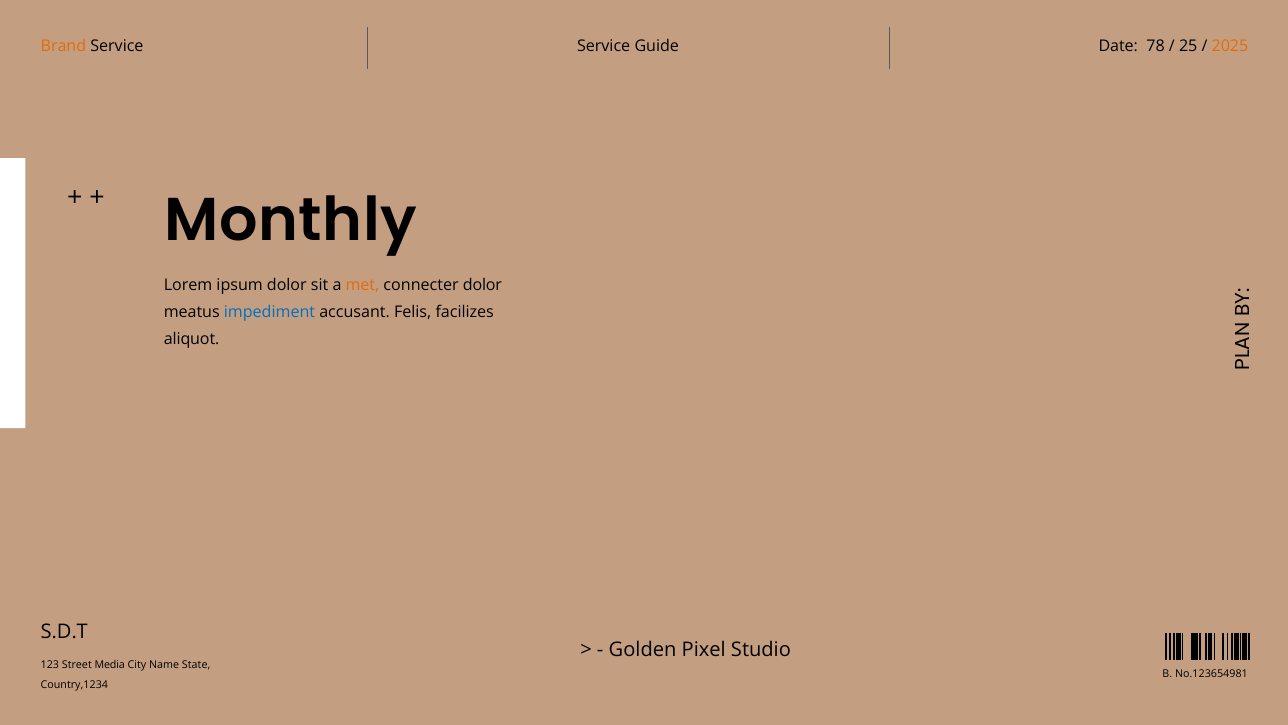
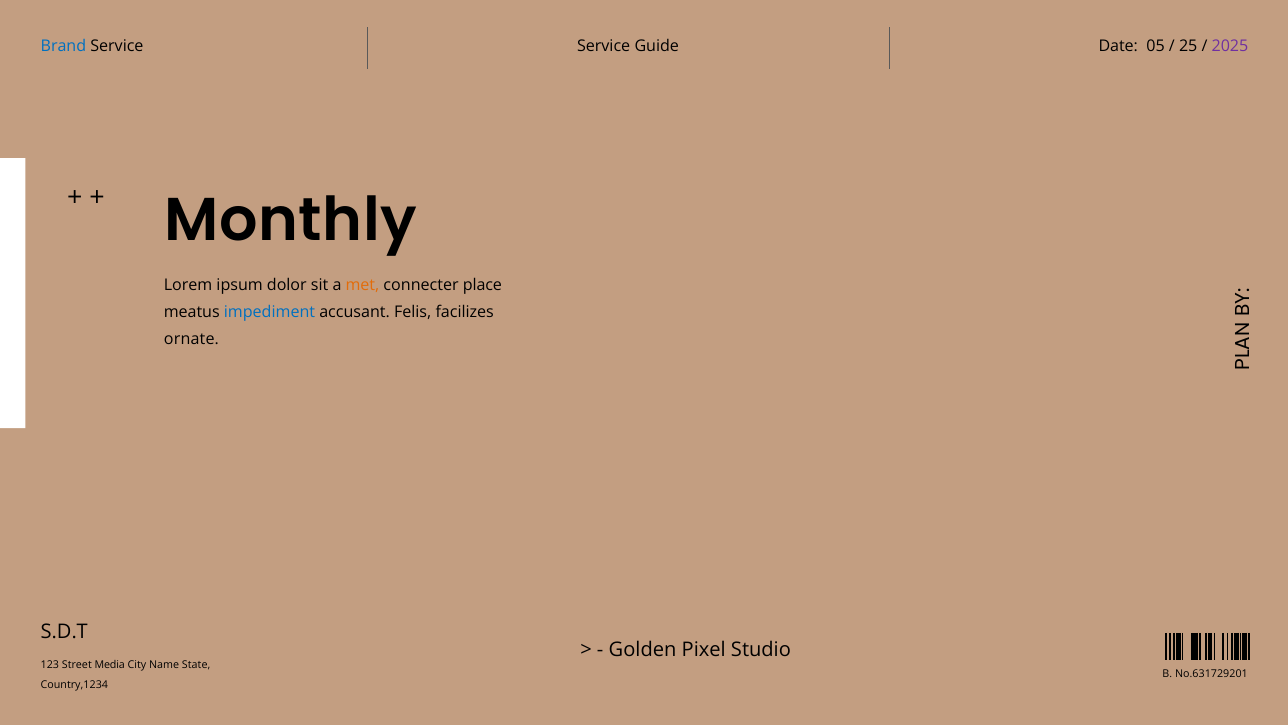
Brand colour: orange -> blue
78: 78 -> 05
2025 colour: orange -> purple
connecter dolor: dolor -> place
aliquot: aliquot -> ornate
No.123654981: No.123654981 -> No.631729201
